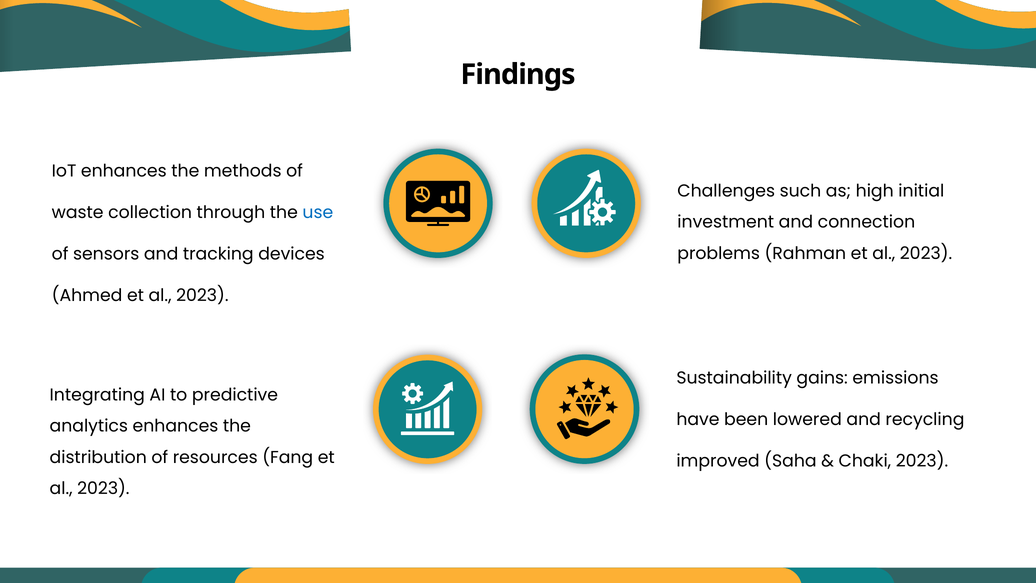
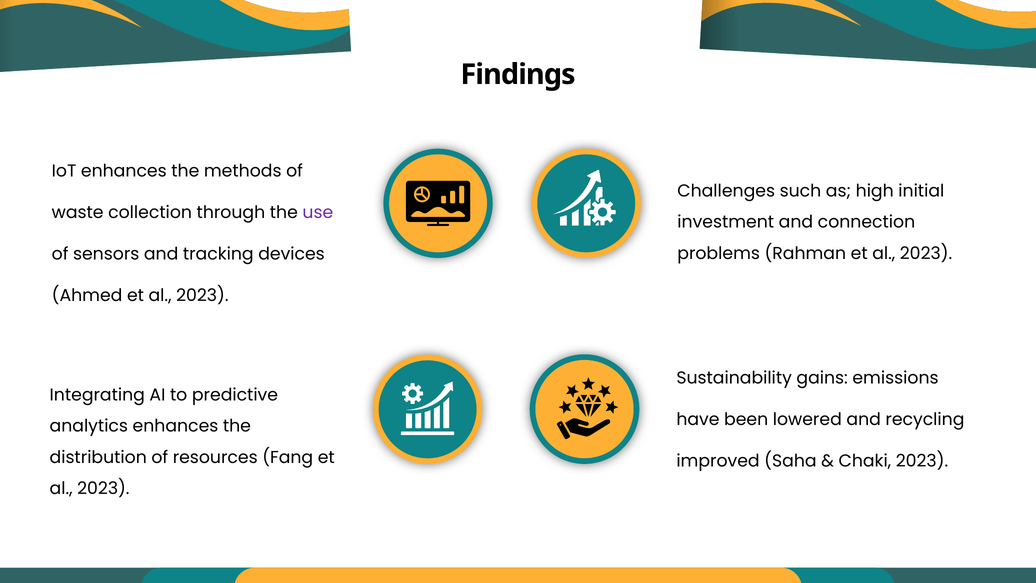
use colour: blue -> purple
